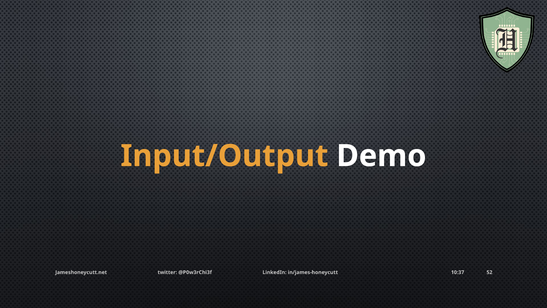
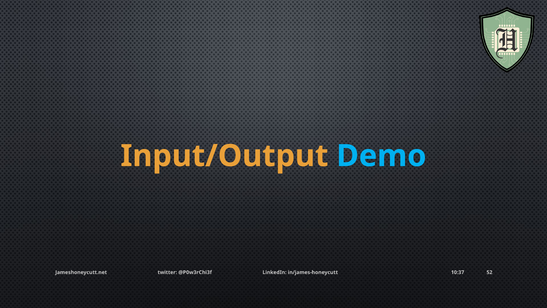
Demo colour: white -> light blue
